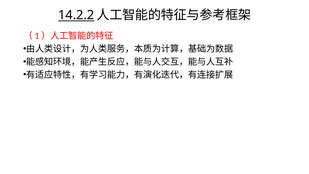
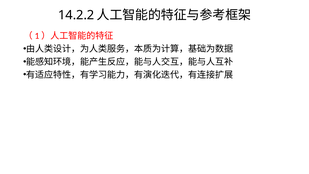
14.2.2 underline: present -> none
